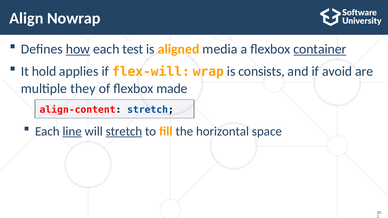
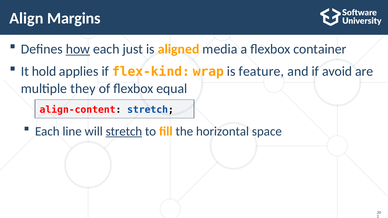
Nowrap: Nowrap -> Margins
test: test -> just
container underline: present -> none
flex-will: flex-will -> flex-kind
consists: consists -> feature
made: made -> equal
line underline: present -> none
